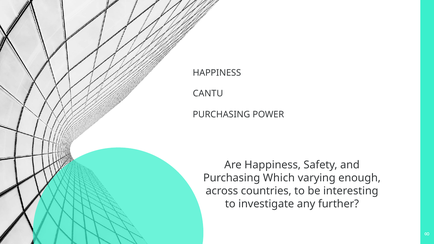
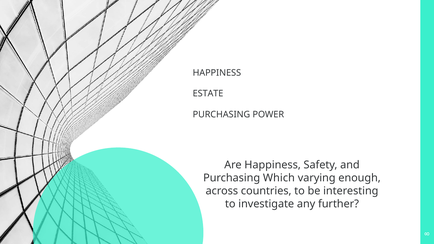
CANTU: CANTU -> ESTATE
